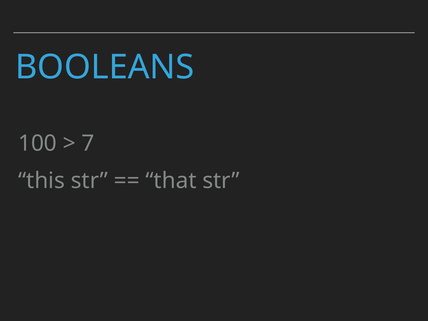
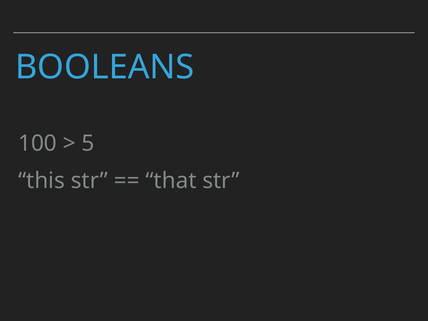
7: 7 -> 5
